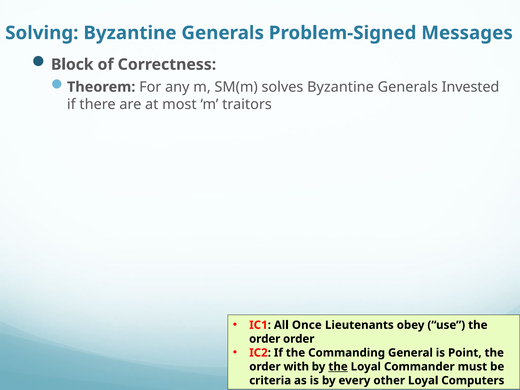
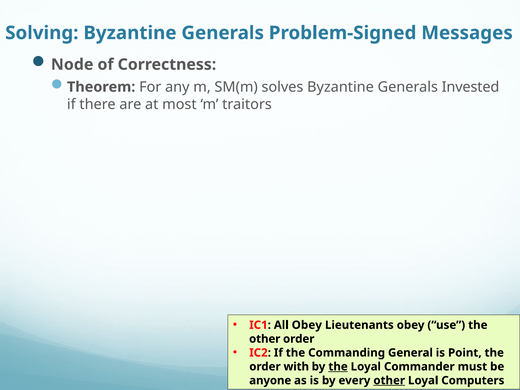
Block: Block -> Node
All Once: Once -> Obey
order at (265, 339): order -> other
criteria: criteria -> anyone
other at (389, 380) underline: none -> present
